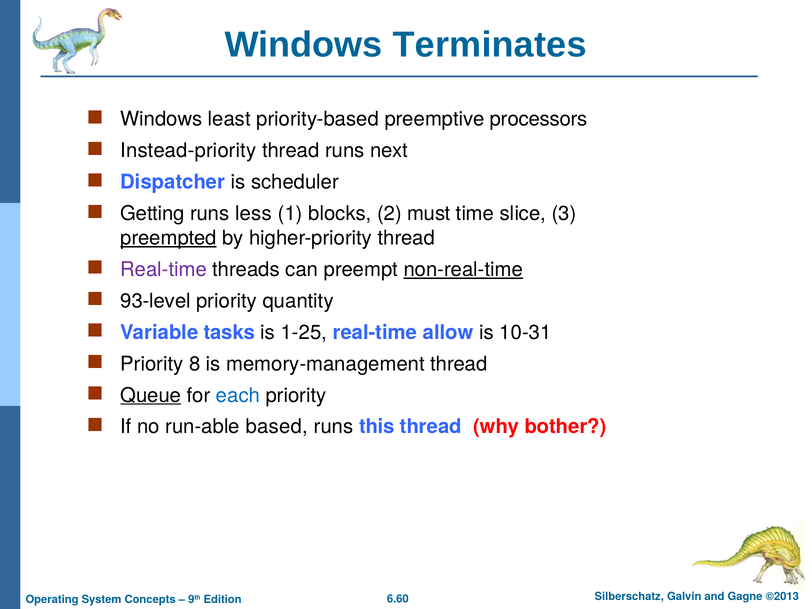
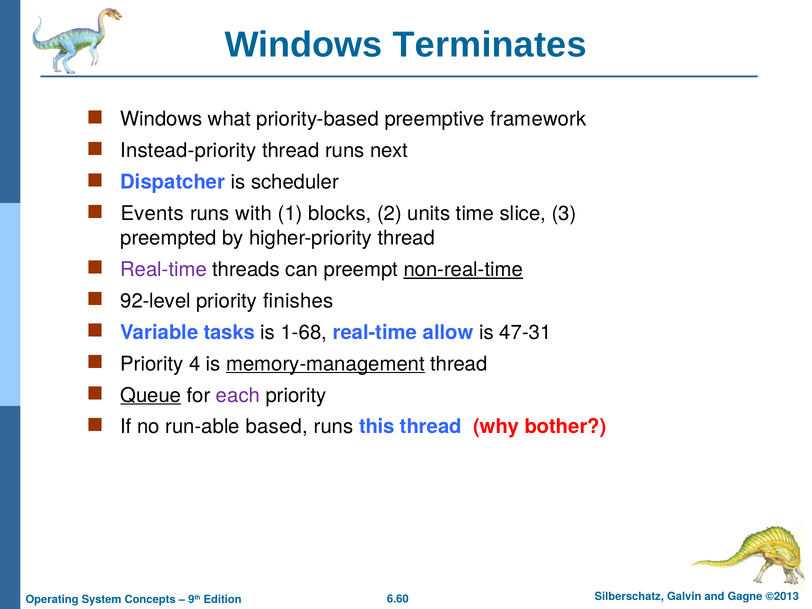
least: least -> what
processors: processors -> framework
Getting: Getting -> Events
less: less -> with
must: must -> units
preempted underline: present -> none
93-level: 93-level -> 92-level
quantity: quantity -> finishes
1-25: 1-25 -> 1-68
10-31: 10-31 -> 47-31
8: 8 -> 4
memory-management underline: none -> present
each colour: blue -> purple
